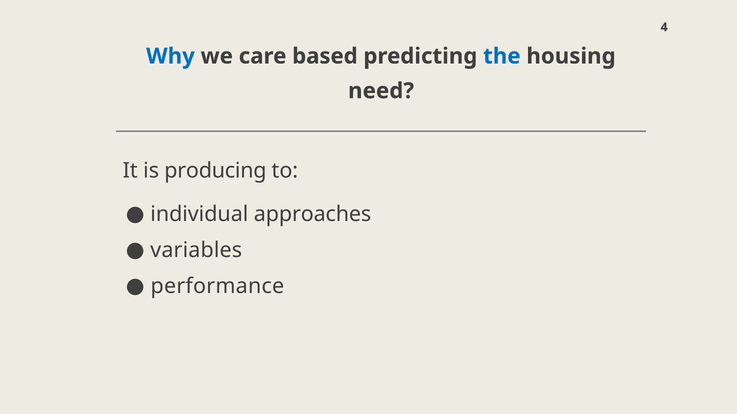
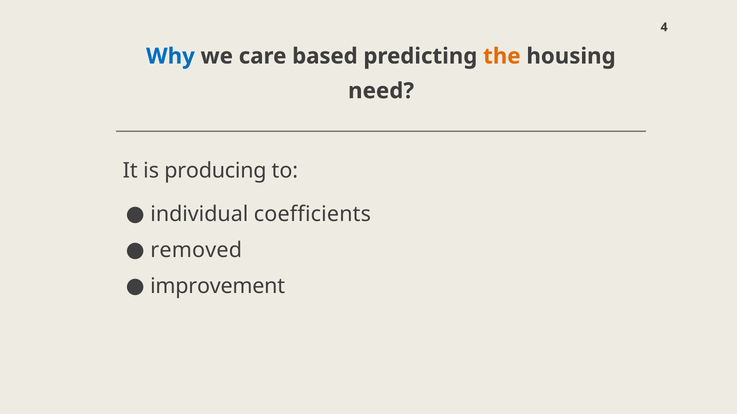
the colour: blue -> orange
approaches: approaches -> coefficients
variables: variables -> removed
performance: performance -> improvement
